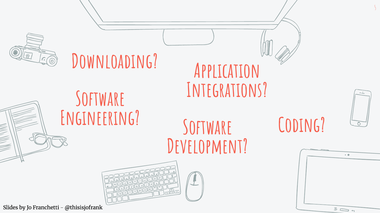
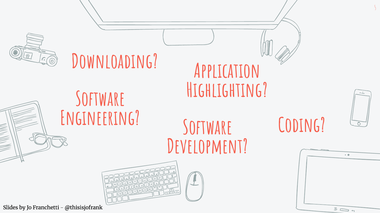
Integrations: Integrations -> Highlighting
